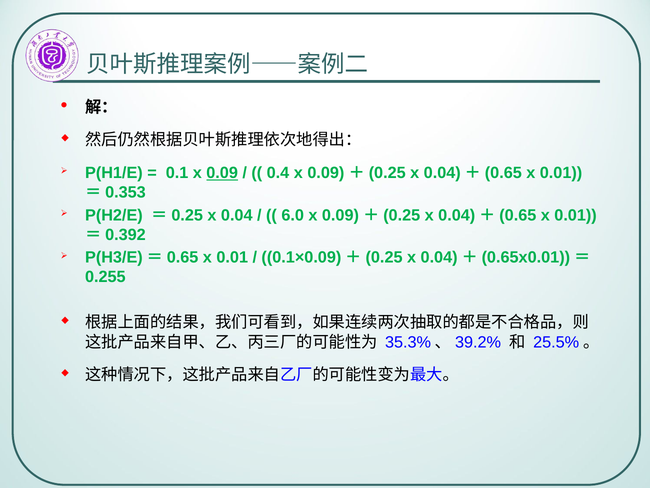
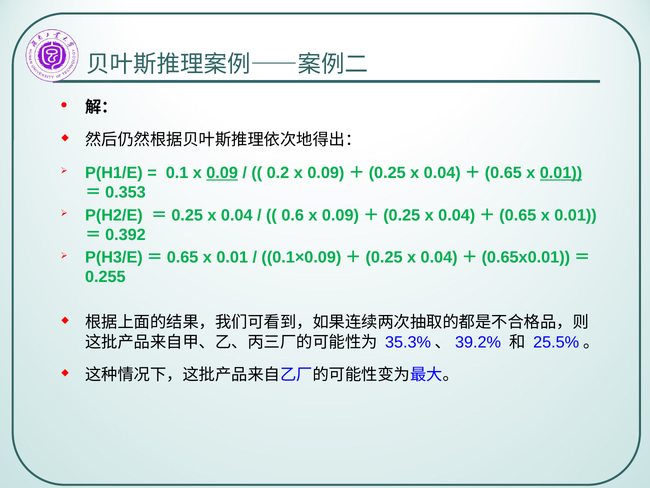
0.4: 0.4 -> 0.2
0.01 at (561, 173) underline: none -> present
6.0: 6.0 -> 0.6
